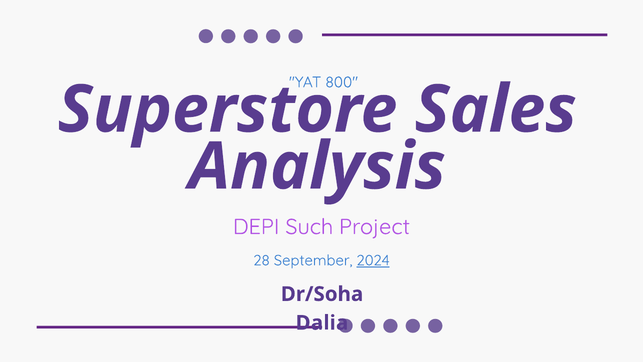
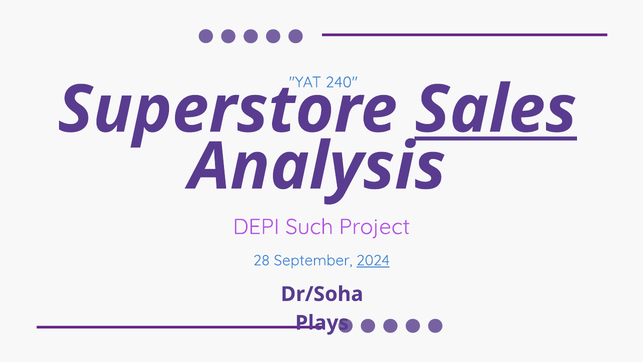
800: 800 -> 240
Sales underline: none -> present
Dalia: Dalia -> Plays
